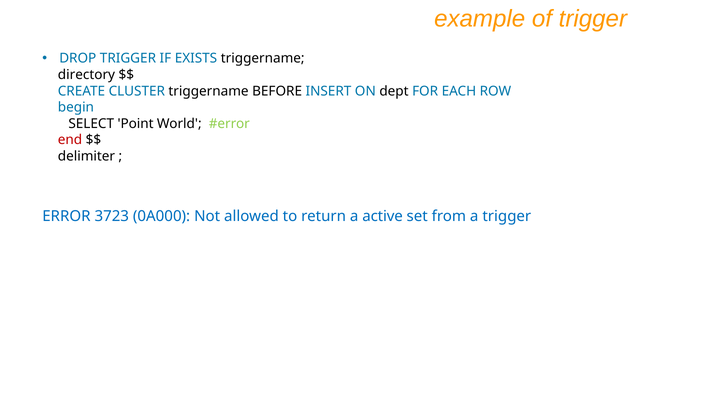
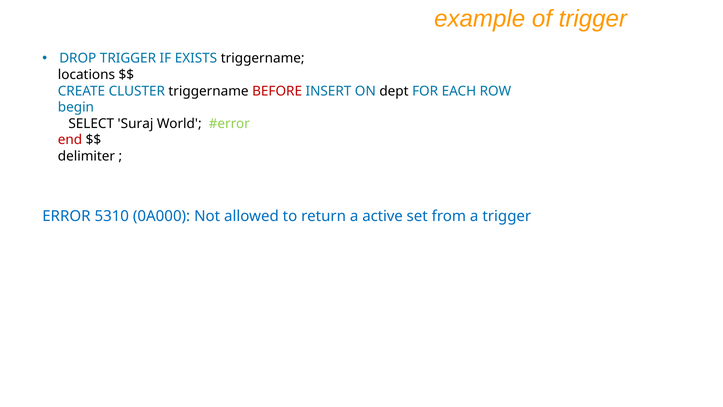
directory: directory -> locations
BEFORE colour: black -> red
Point: Point -> Suraj
3723: 3723 -> 5310
